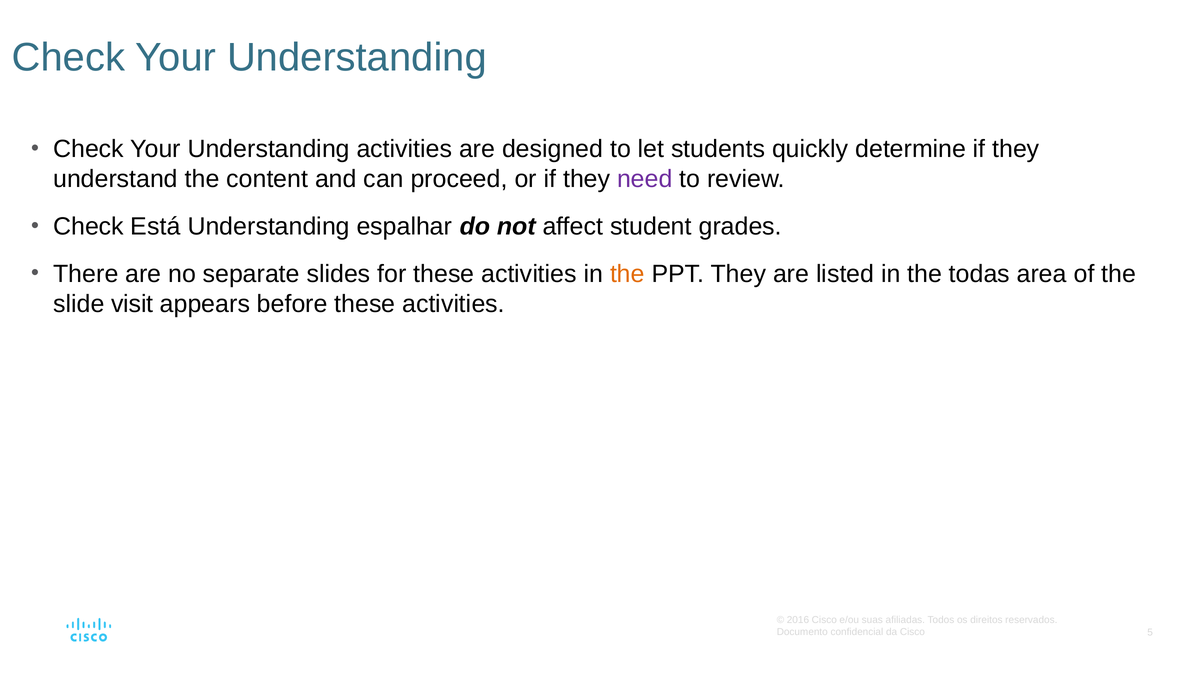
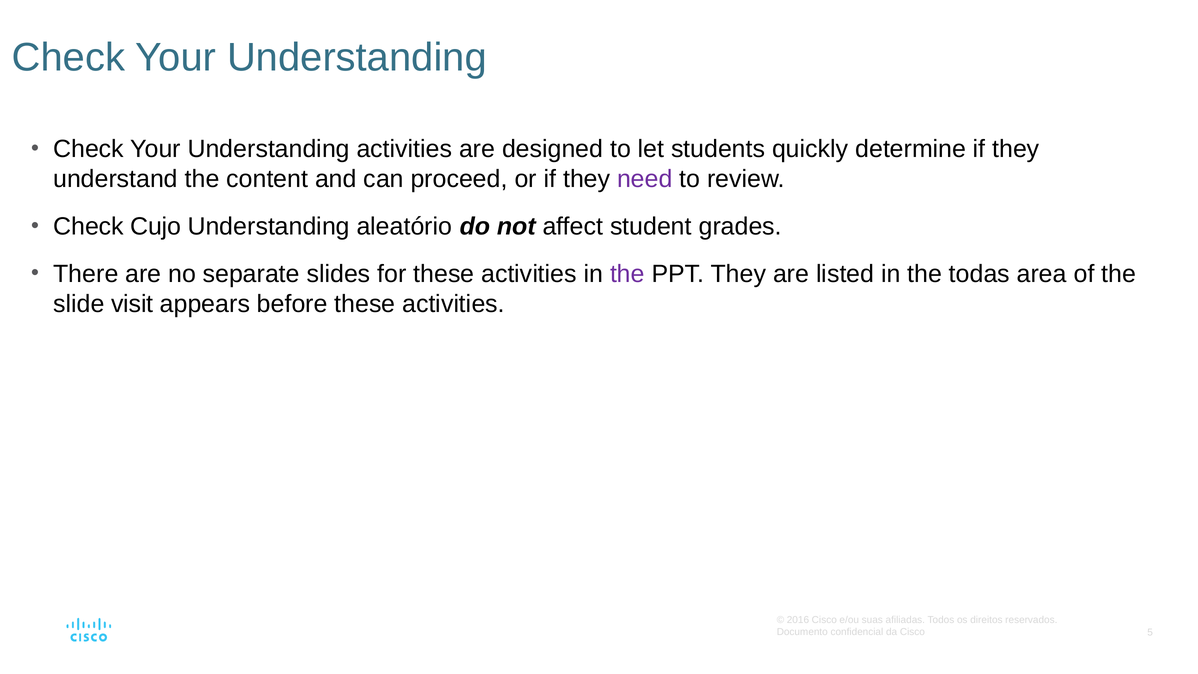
Está: Está -> Cujo
espalhar: espalhar -> aleatório
the at (627, 274) colour: orange -> purple
